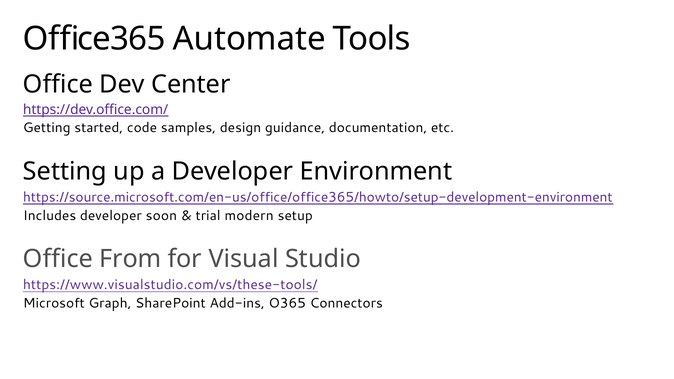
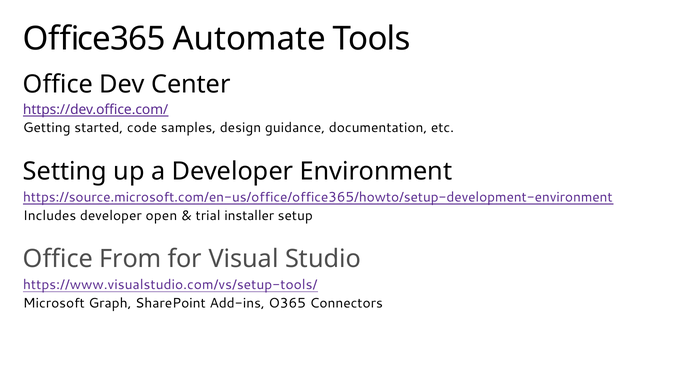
soon: soon -> open
modern: modern -> installer
https://www.visualstudio.com/vs/these-tools/: https://www.visualstudio.com/vs/these-tools/ -> https://www.visualstudio.com/vs/setup-tools/
